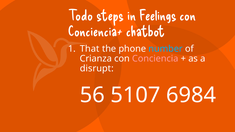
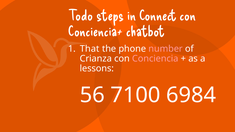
Feelings: Feelings -> Connect
number colour: light blue -> pink
disrupt: disrupt -> lessons
5107: 5107 -> 7100
